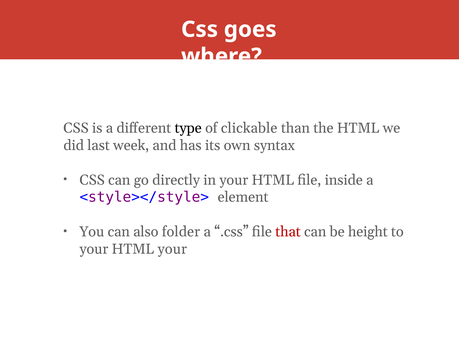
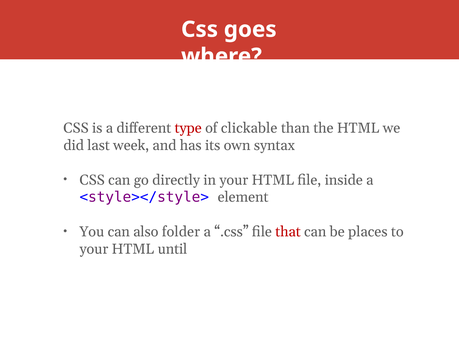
type colour: black -> red
height: height -> places
HTML your: your -> until
